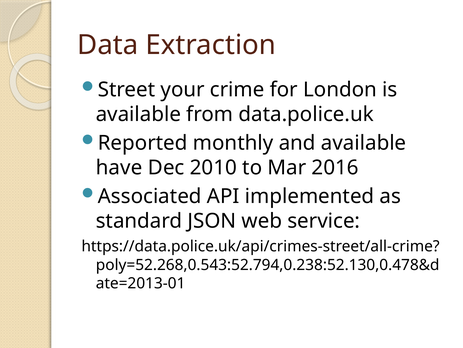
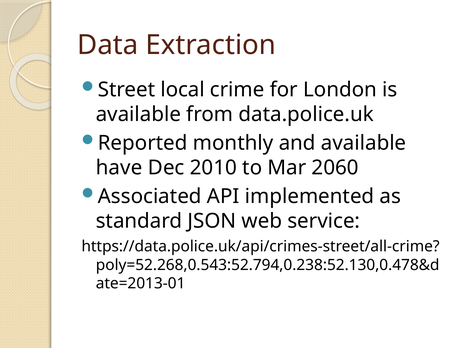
your: your -> local
2016: 2016 -> 2060
